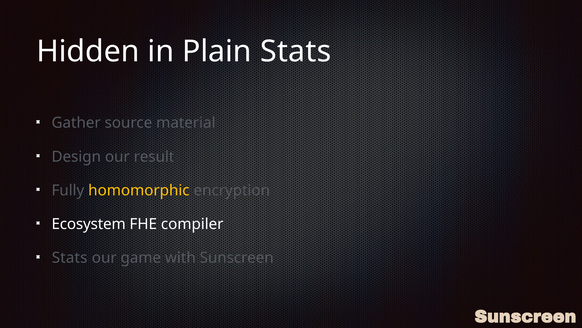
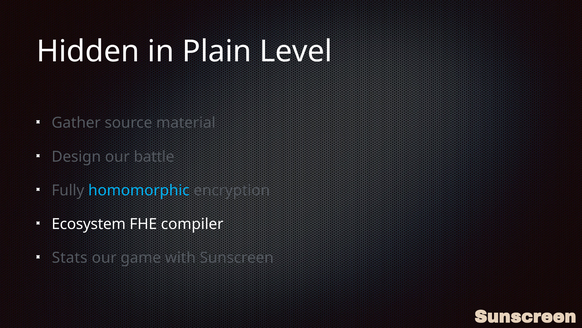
Plain Stats: Stats -> Level
result: result -> battle
homomorphic colour: yellow -> light blue
